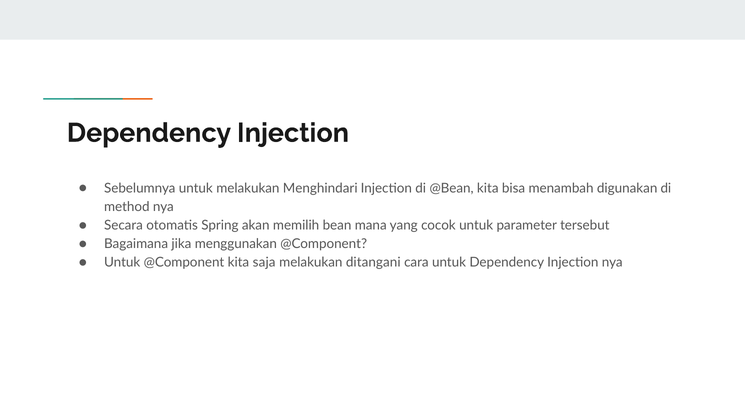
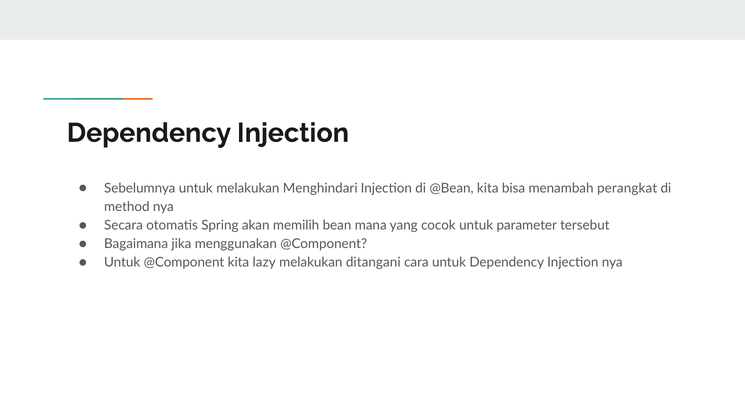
digunakan: digunakan -> perangkat
saja: saja -> lazy
